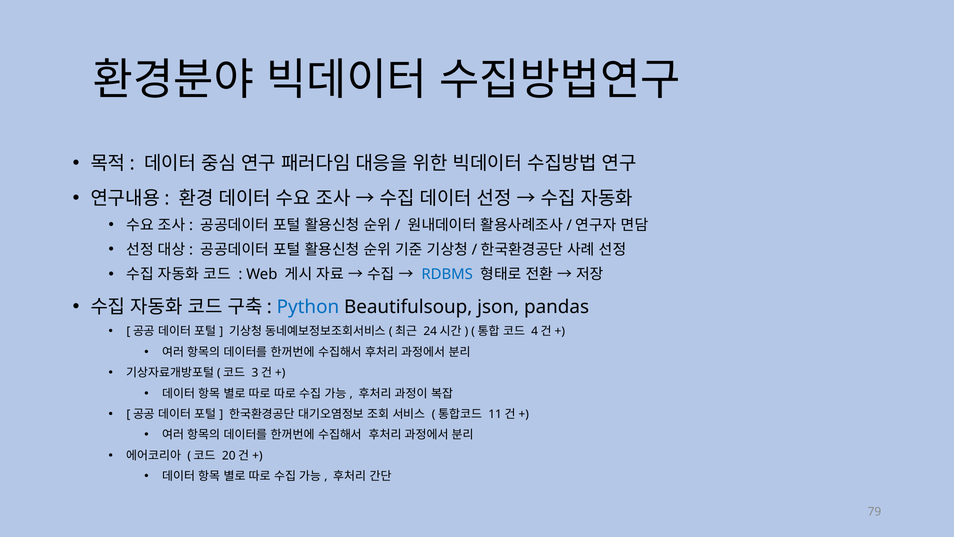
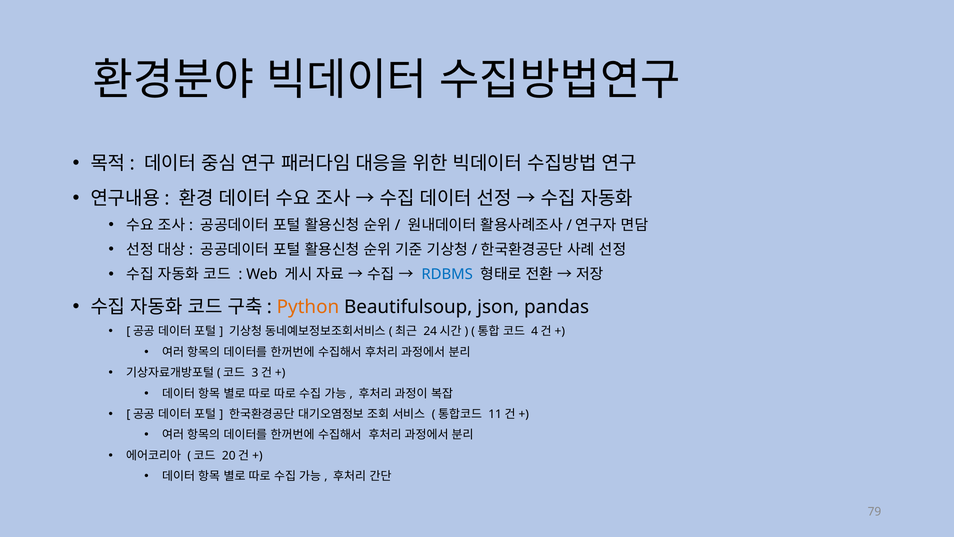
Python colour: blue -> orange
